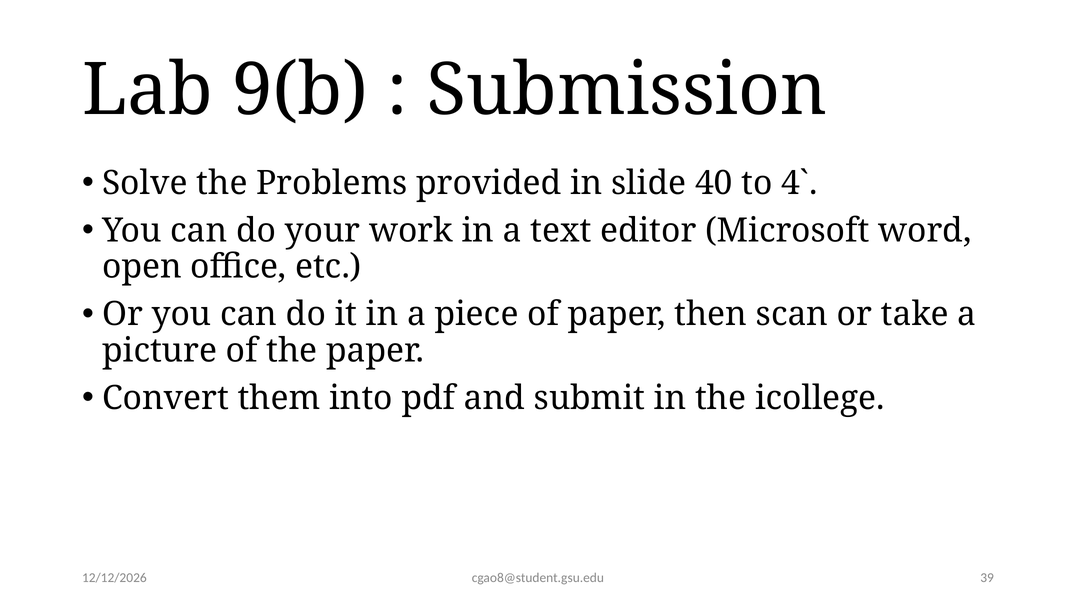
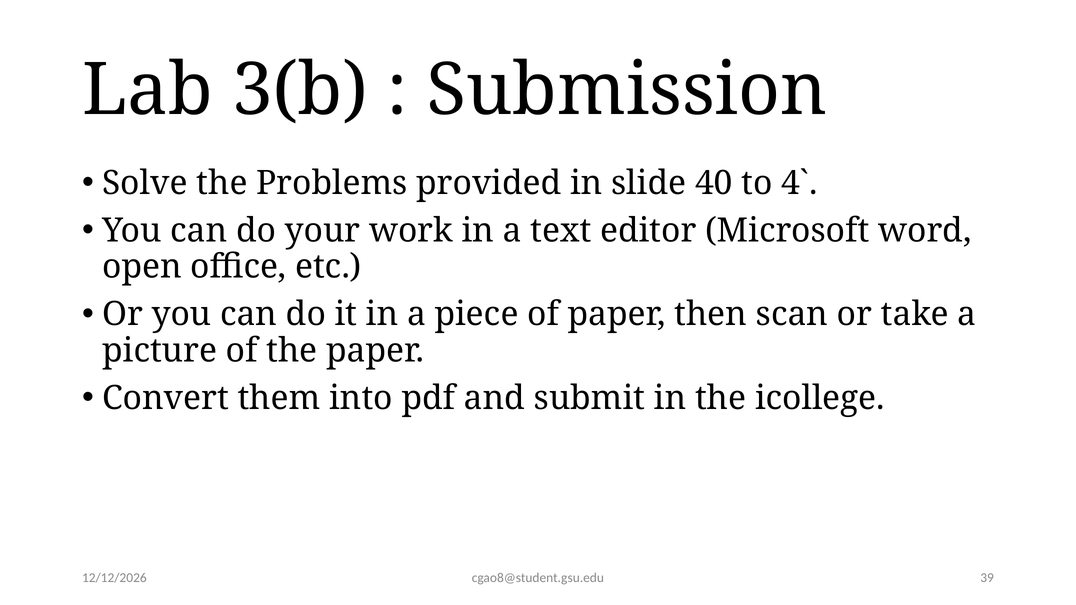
9(b: 9(b -> 3(b
